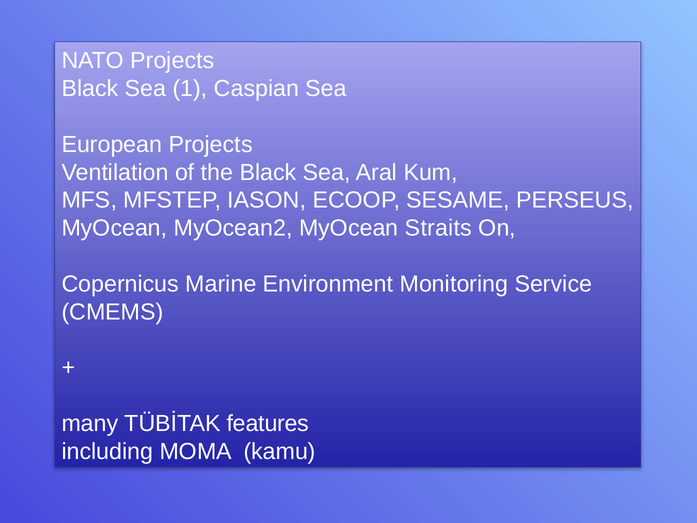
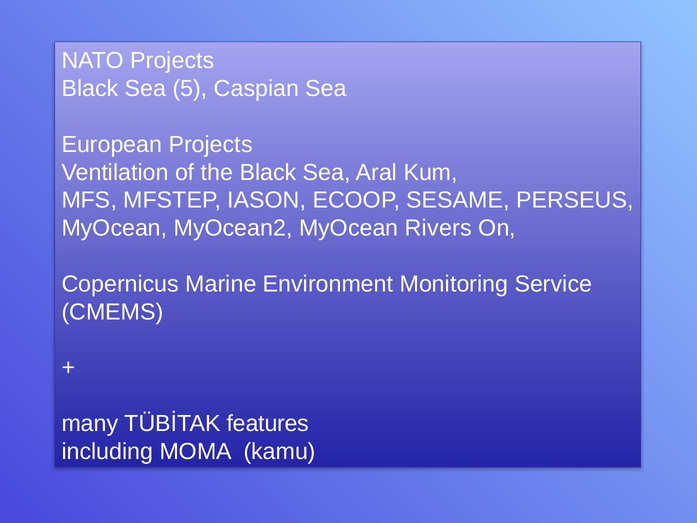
1: 1 -> 5
Straits: Straits -> Rivers
